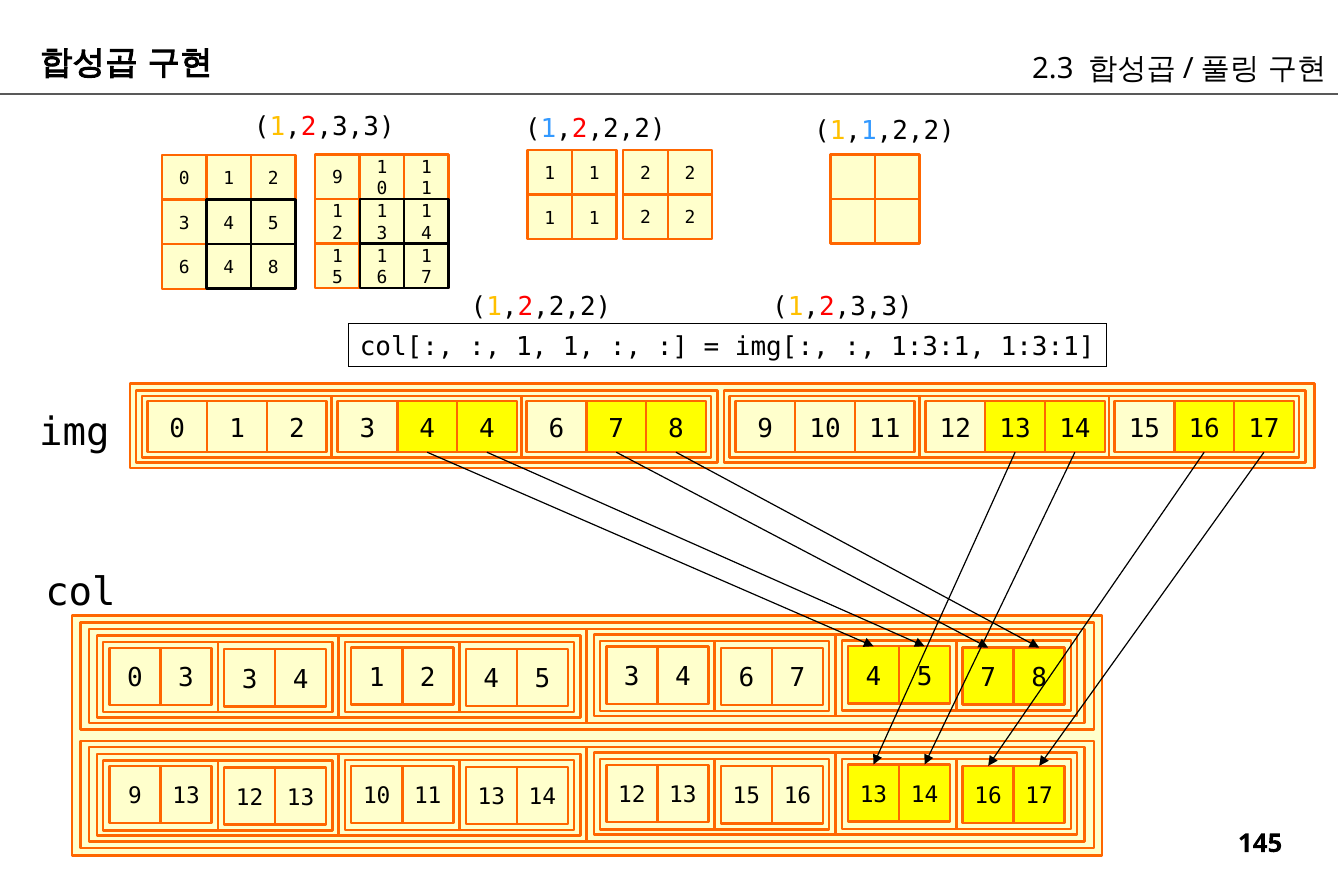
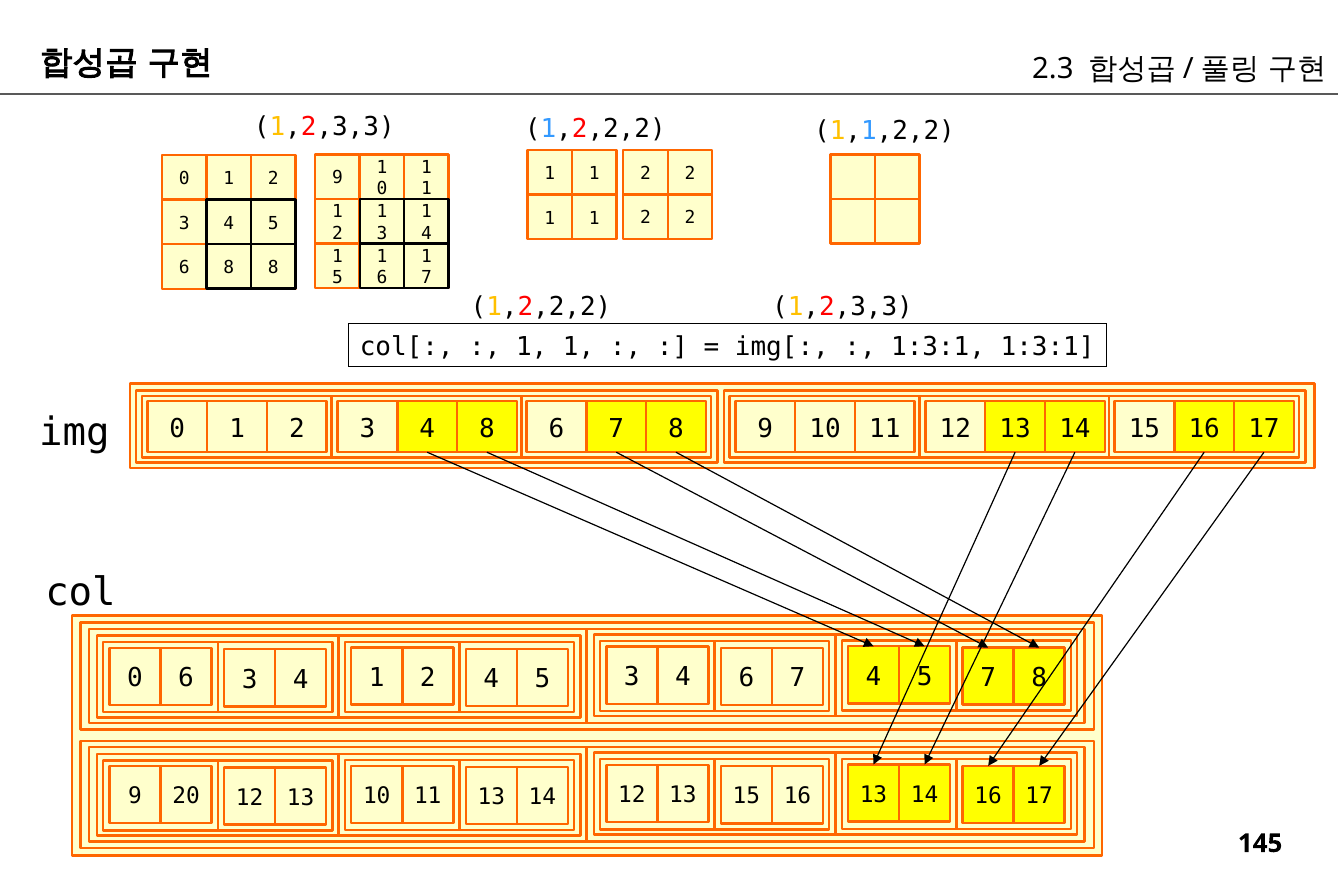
6 4: 4 -> 8
4 4: 4 -> 8
0 3: 3 -> 6
9 13: 13 -> 20
